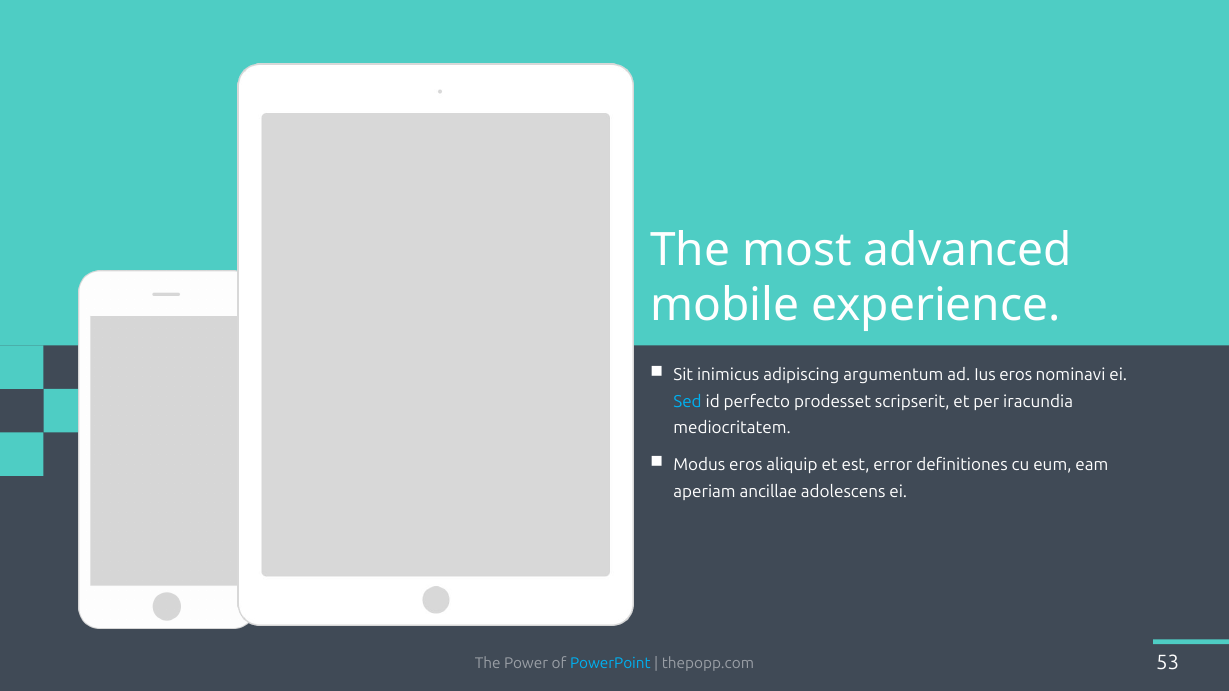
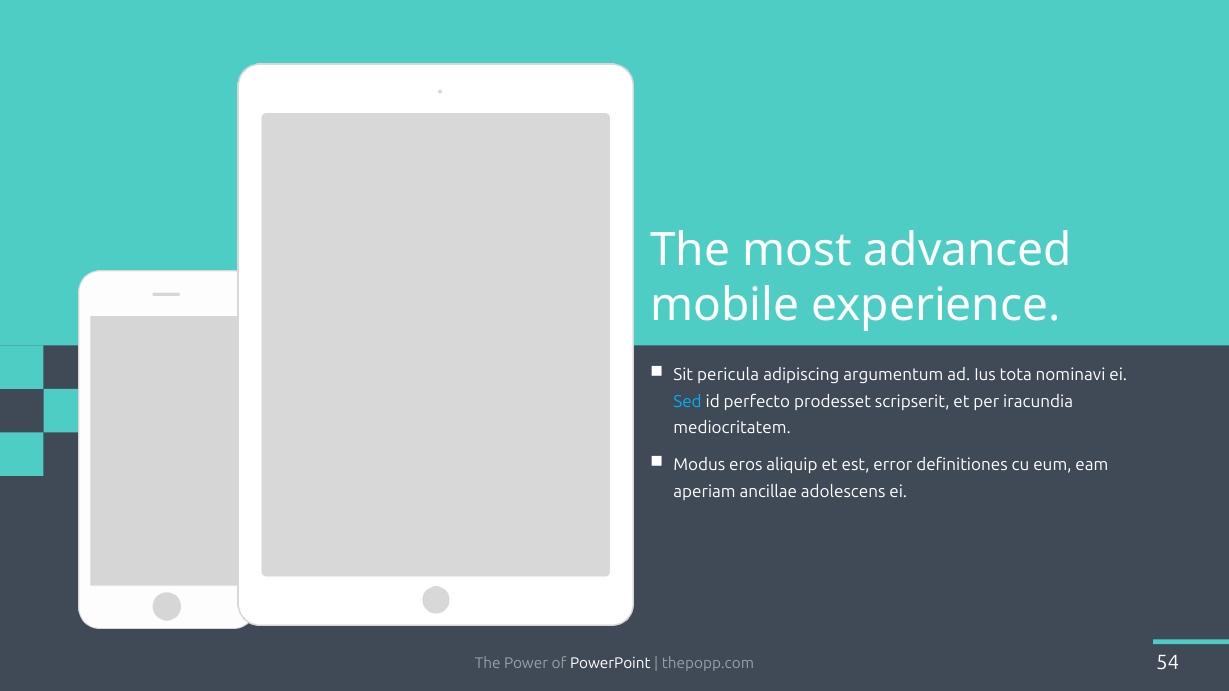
inimicus: inimicus -> pericula
Ius eros: eros -> tota
PowerPoint colour: light blue -> white
53: 53 -> 54
